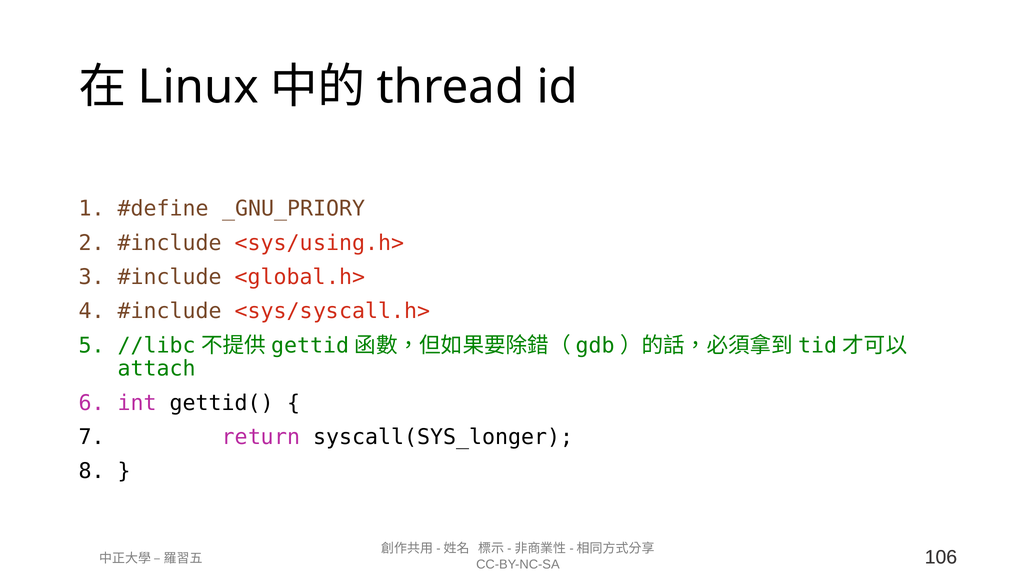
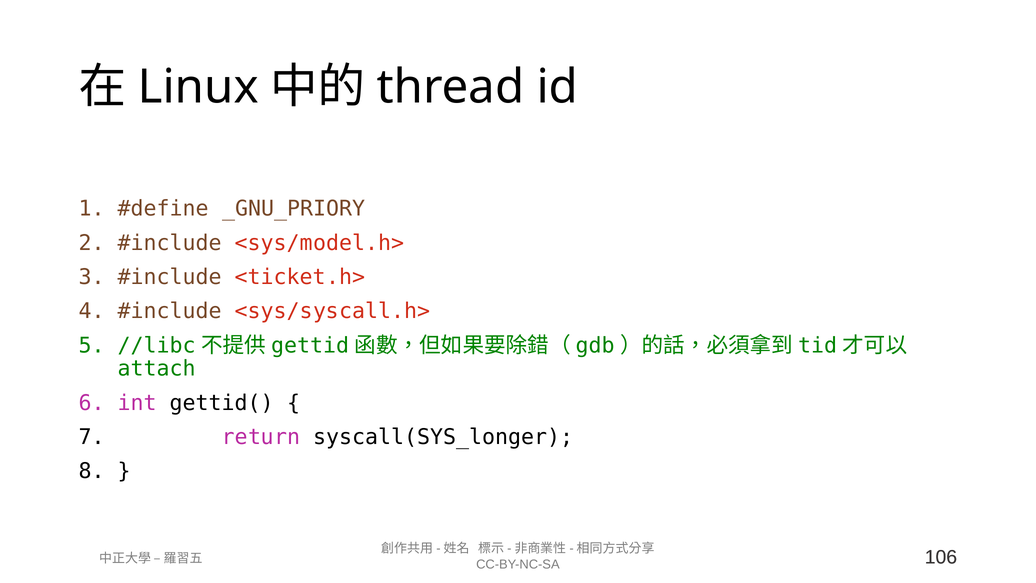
<sys/using.h>: <sys/using.h> -> <sys/model.h>
<global.h>: <global.h> -> <ticket.h>
